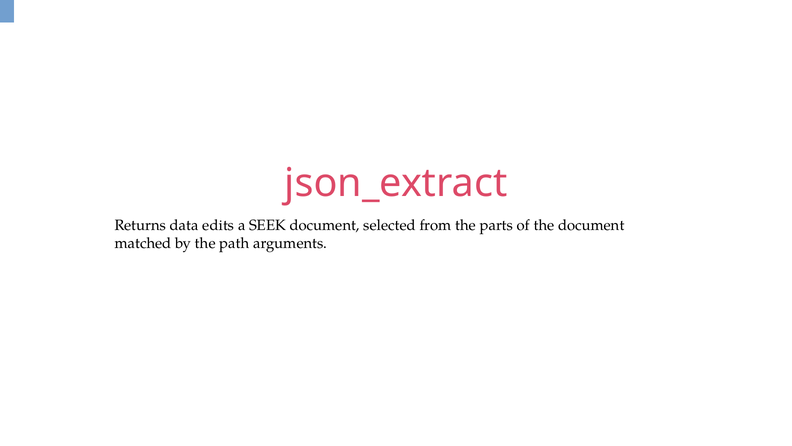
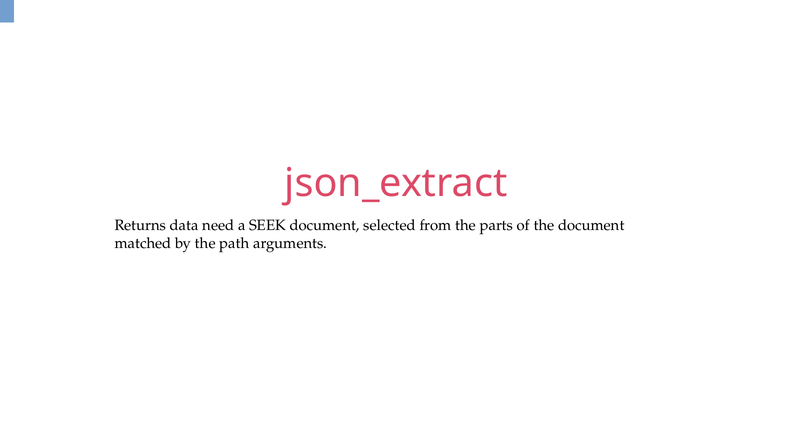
edits: edits -> need
